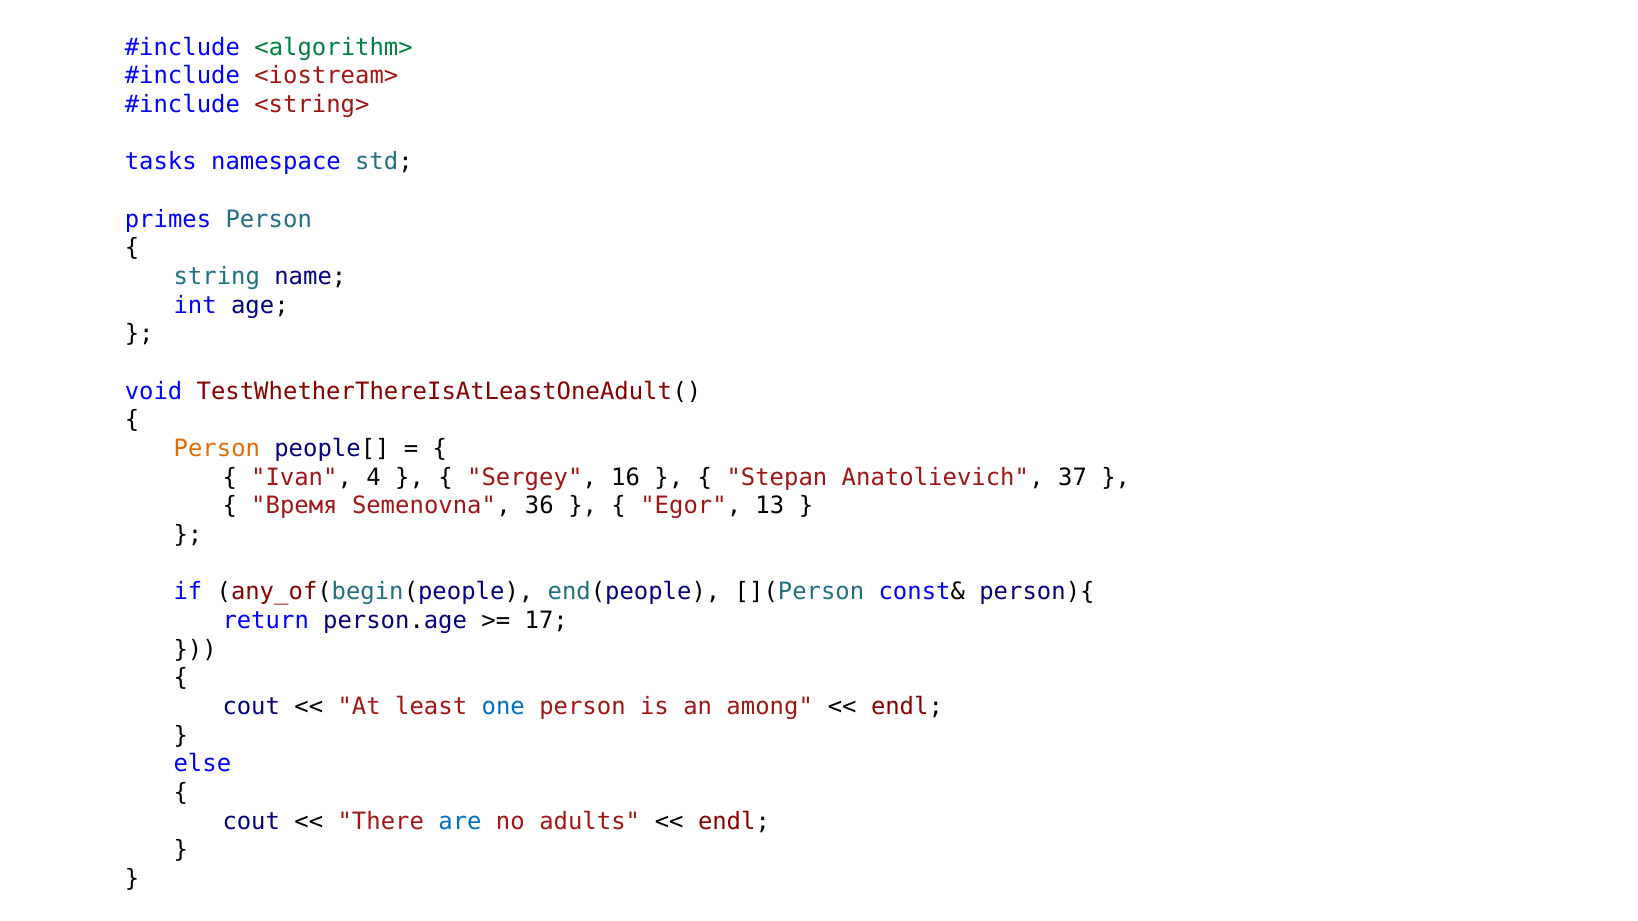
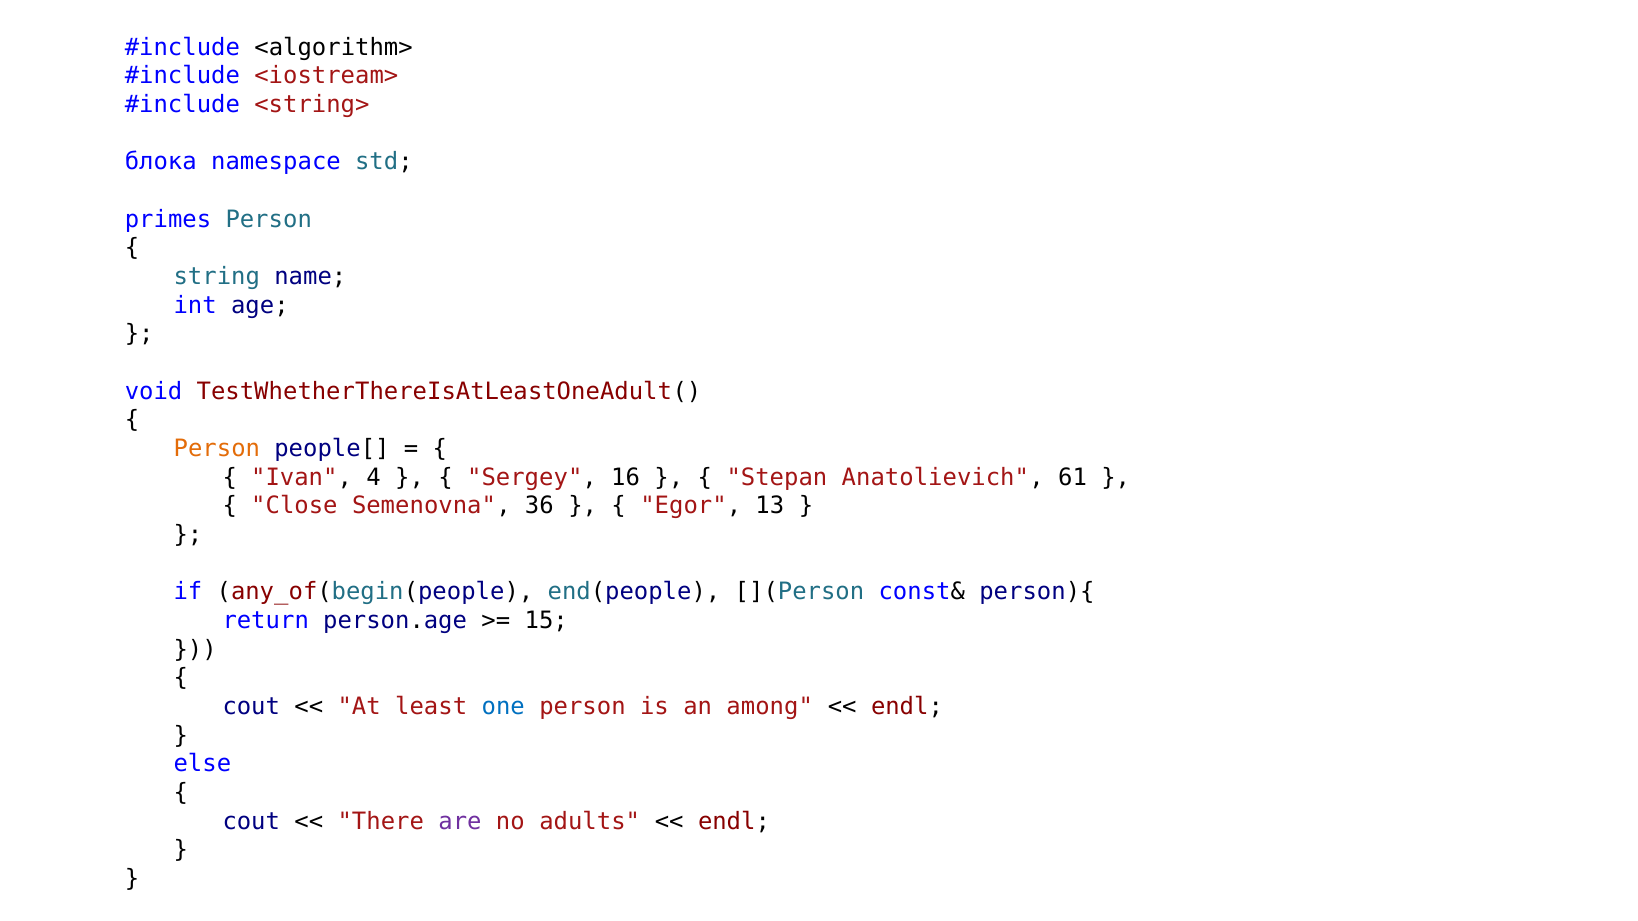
<algorithm> colour: green -> black
tasks: tasks -> блока
37: 37 -> 61
Время: Время -> Close
17: 17 -> 15
are colour: blue -> purple
